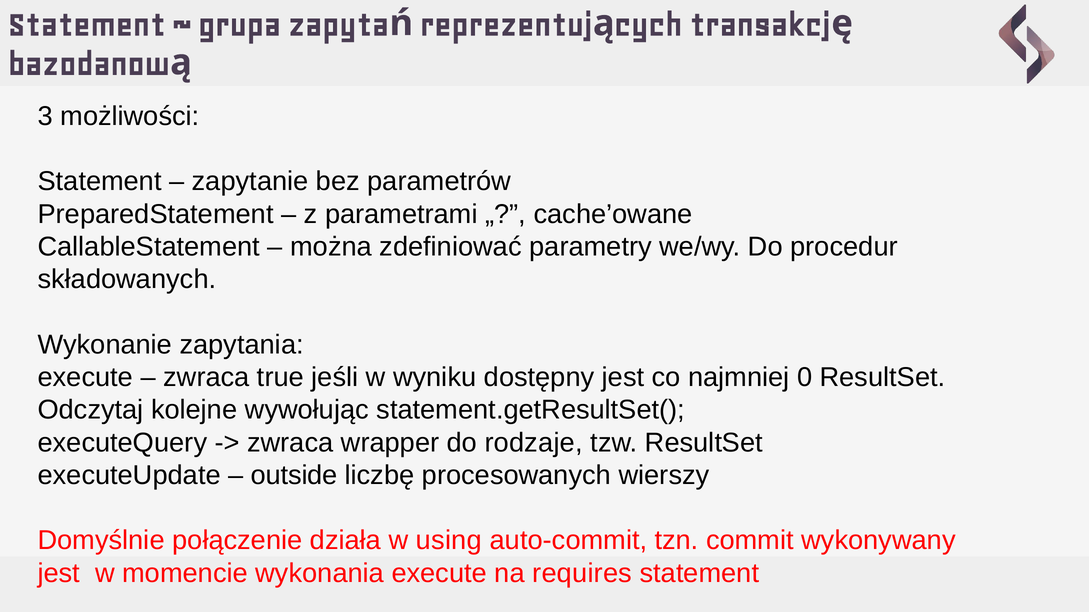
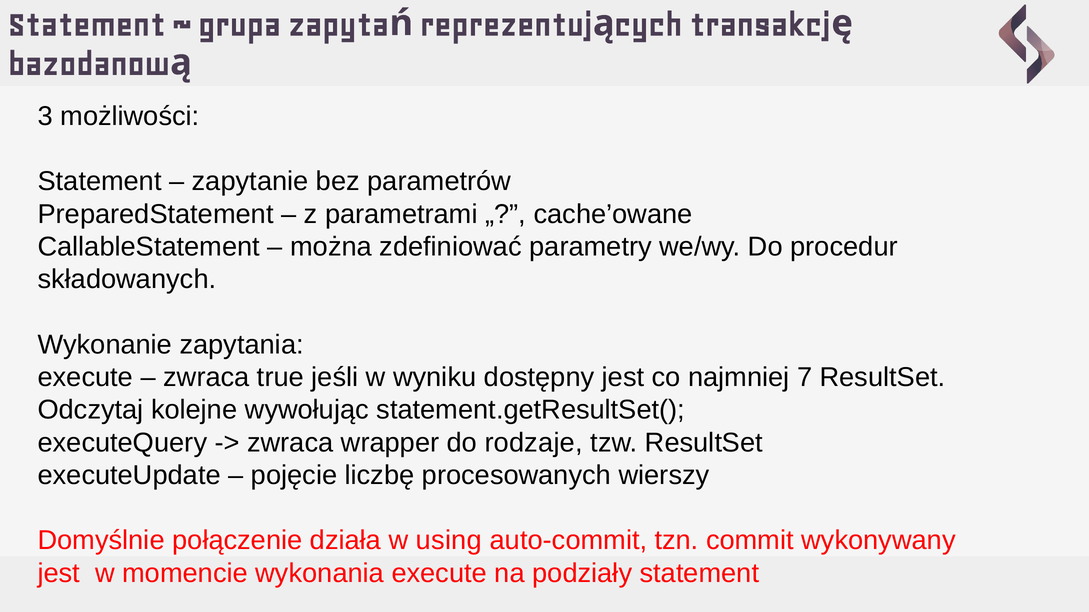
0: 0 -> 7
outside: outside -> pojęcie
requires: requires -> podziały
